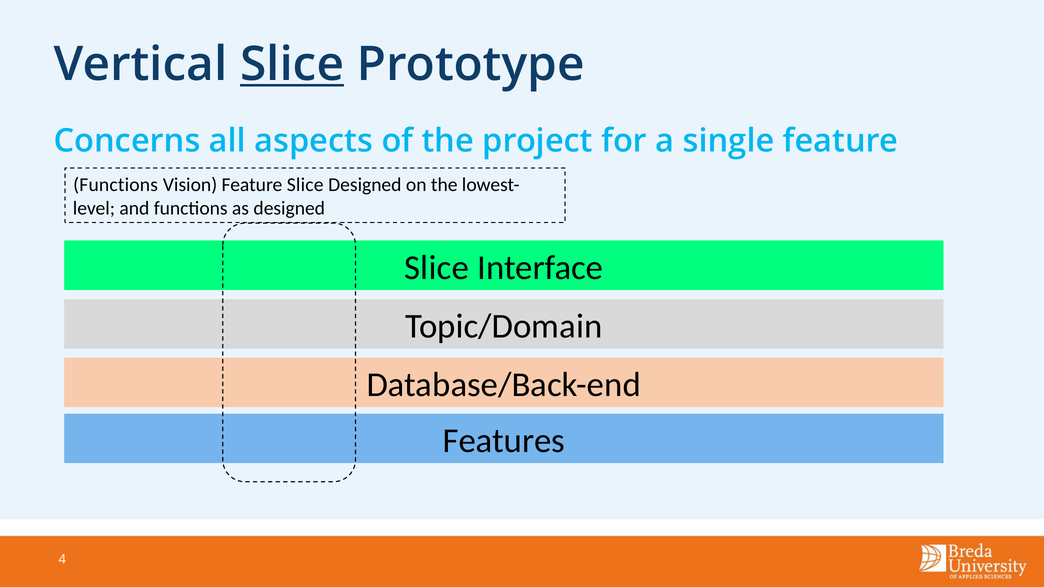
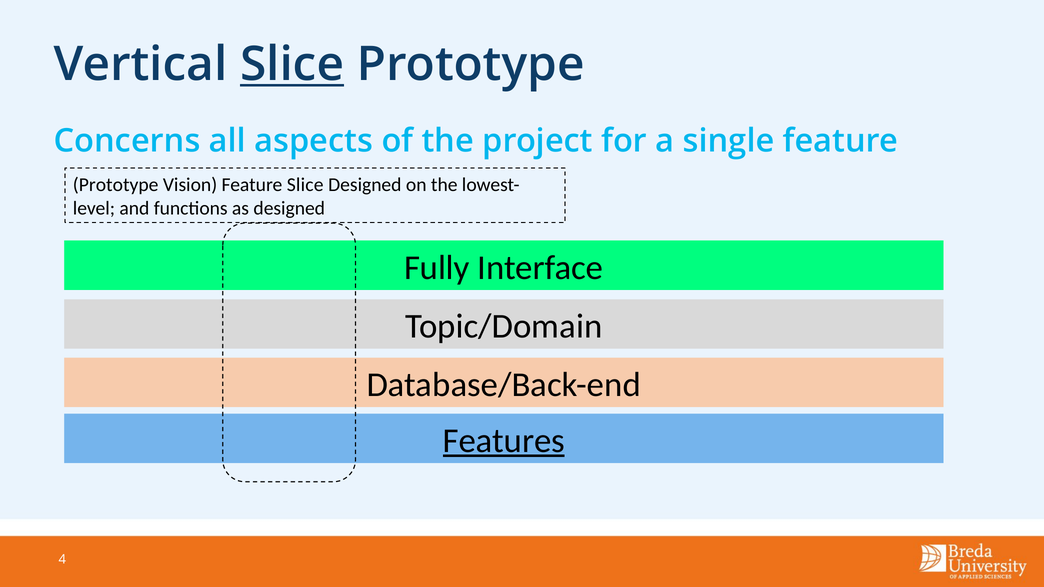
Functions at (116, 185): Functions -> Prototype
Slice at (437, 268): Slice -> Fully
Features underline: none -> present
